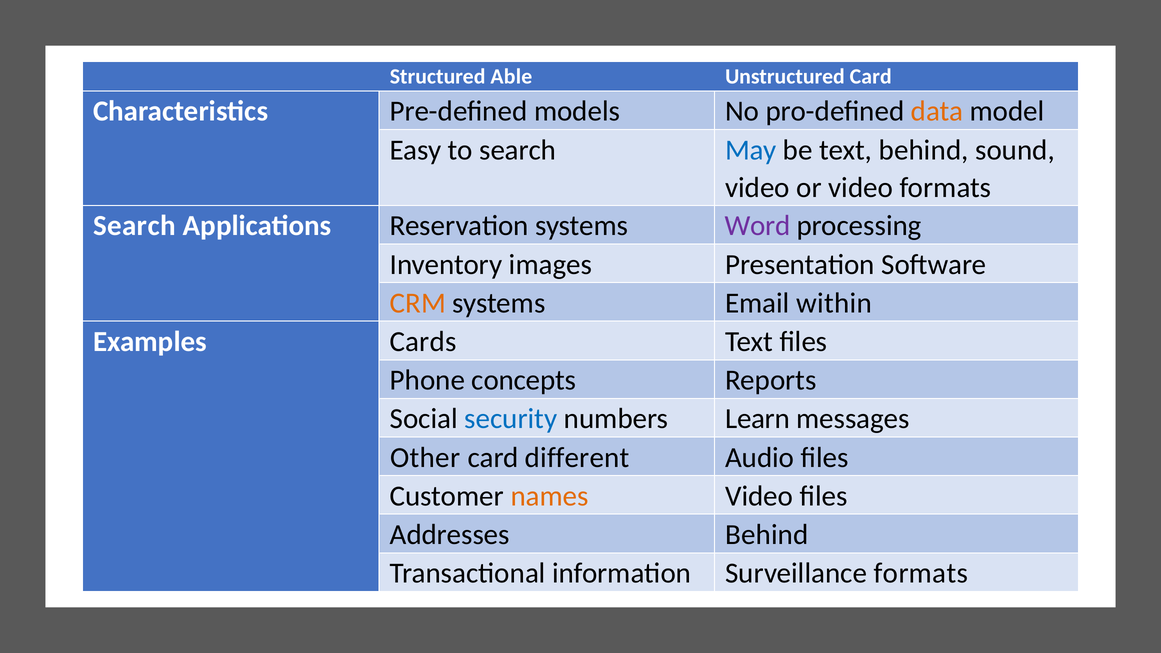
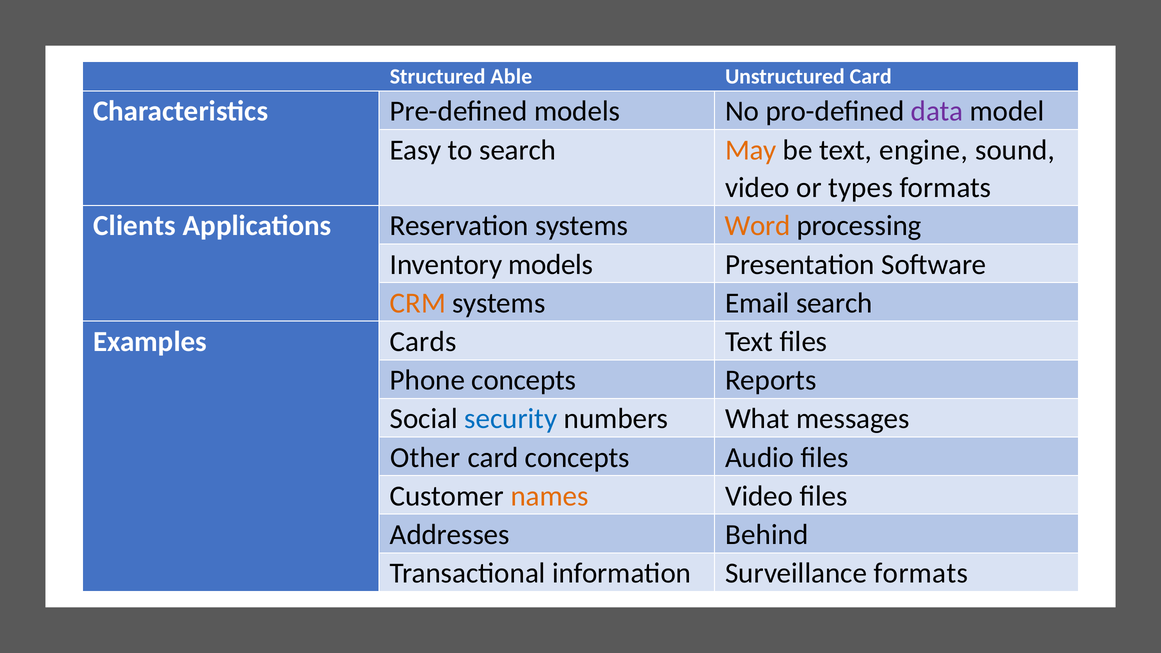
data colour: orange -> purple
May colour: blue -> orange
text behind: behind -> engine
or video: video -> types
Search at (135, 226): Search -> Clients
Word colour: purple -> orange
Inventory images: images -> models
Email within: within -> search
Learn: Learn -> What
card different: different -> concepts
